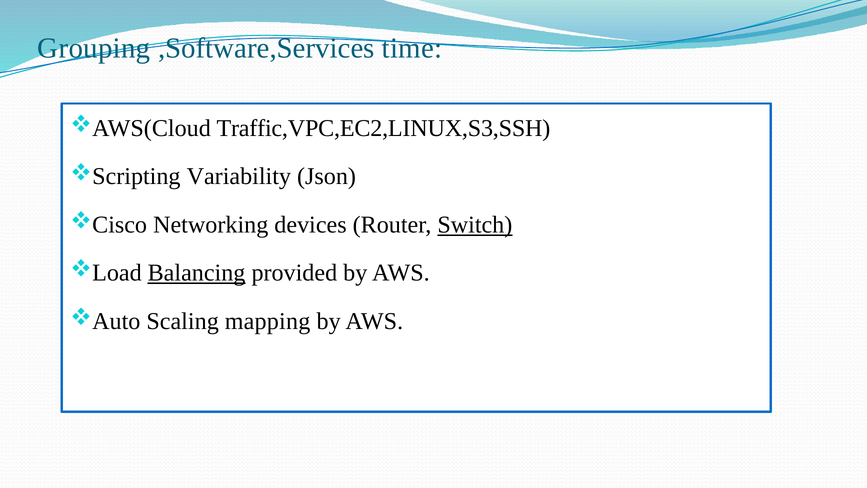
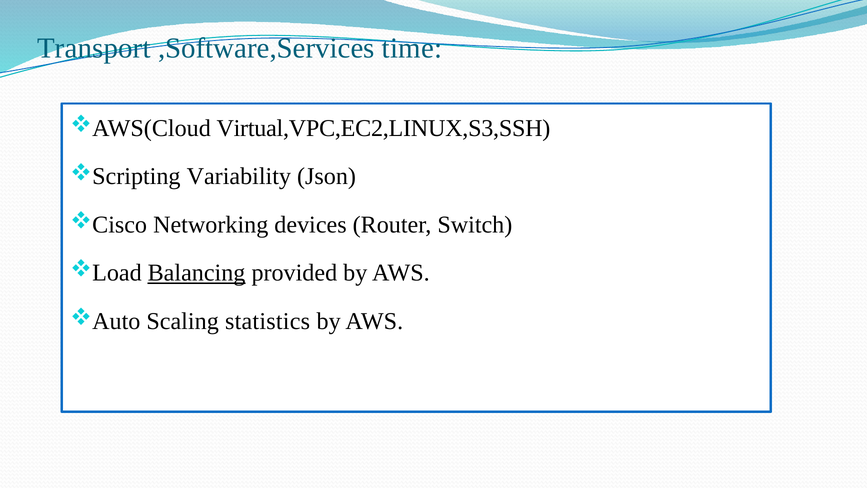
Grouping: Grouping -> Transport
Traffic,VPC,EC2,LINUX,S3,SSH: Traffic,VPC,EC2,LINUX,S3,SSH -> Virtual,VPC,EC2,LINUX,S3,SSH
Switch underline: present -> none
mapping: mapping -> statistics
